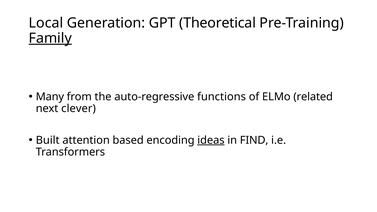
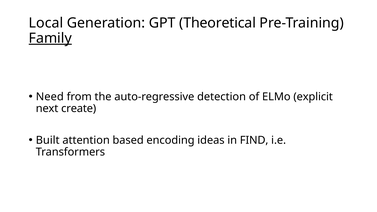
Many: Many -> Need
functions: functions -> detection
related: related -> explicit
clever: clever -> create
ideas underline: present -> none
